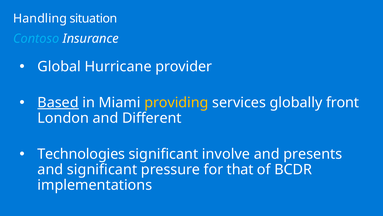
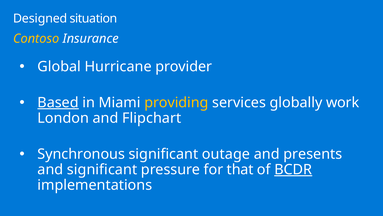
Handling: Handling -> Designed
Contoso colour: light blue -> yellow
front: front -> work
Different: Different -> Flipchart
Technologies: Technologies -> Synchronous
involve: involve -> outage
BCDR underline: none -> present
